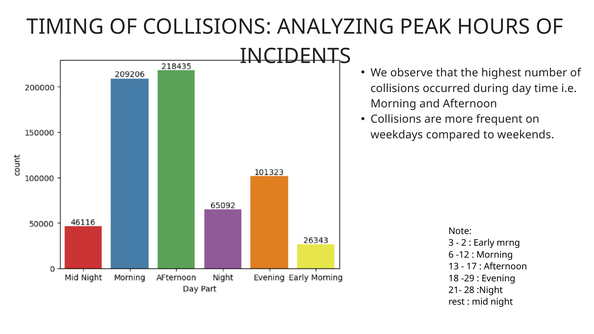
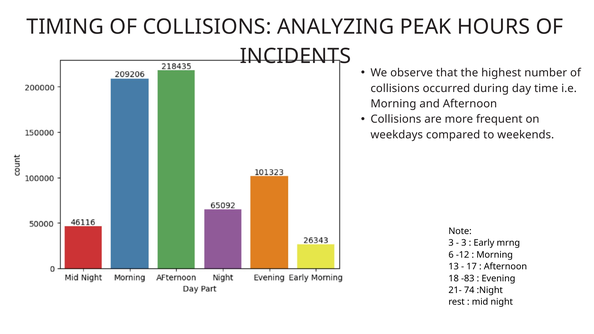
2 at (464, 243): 2 -> 3
-29: -29 -> -83
28: 28 -> 74
